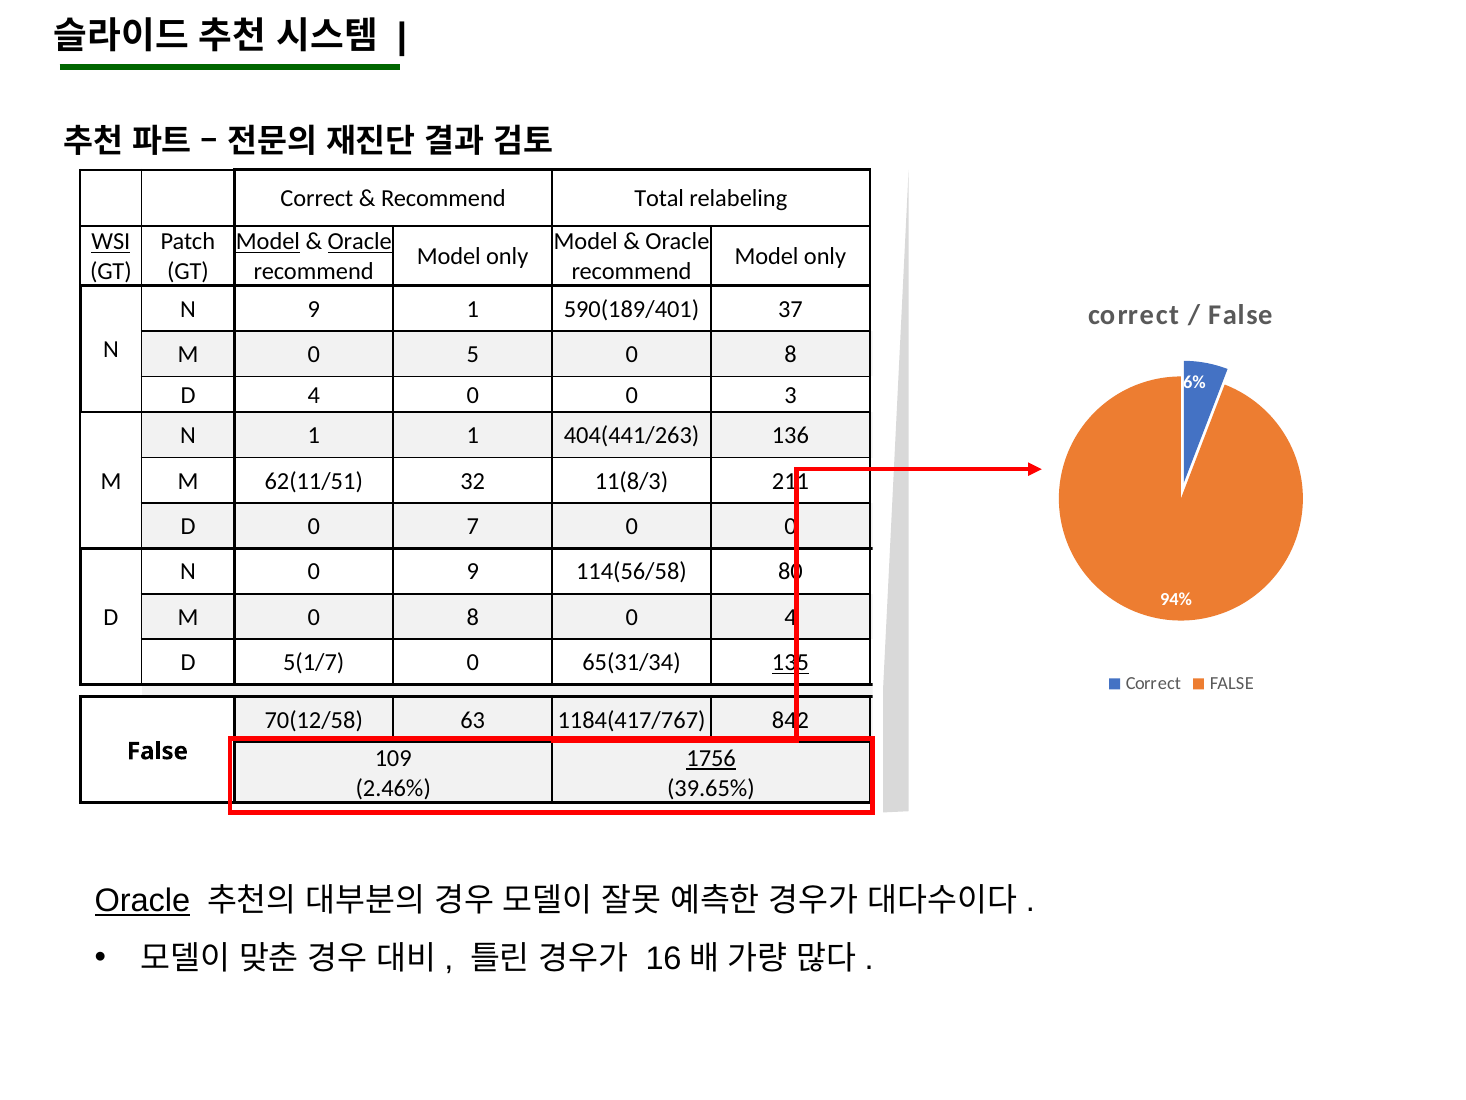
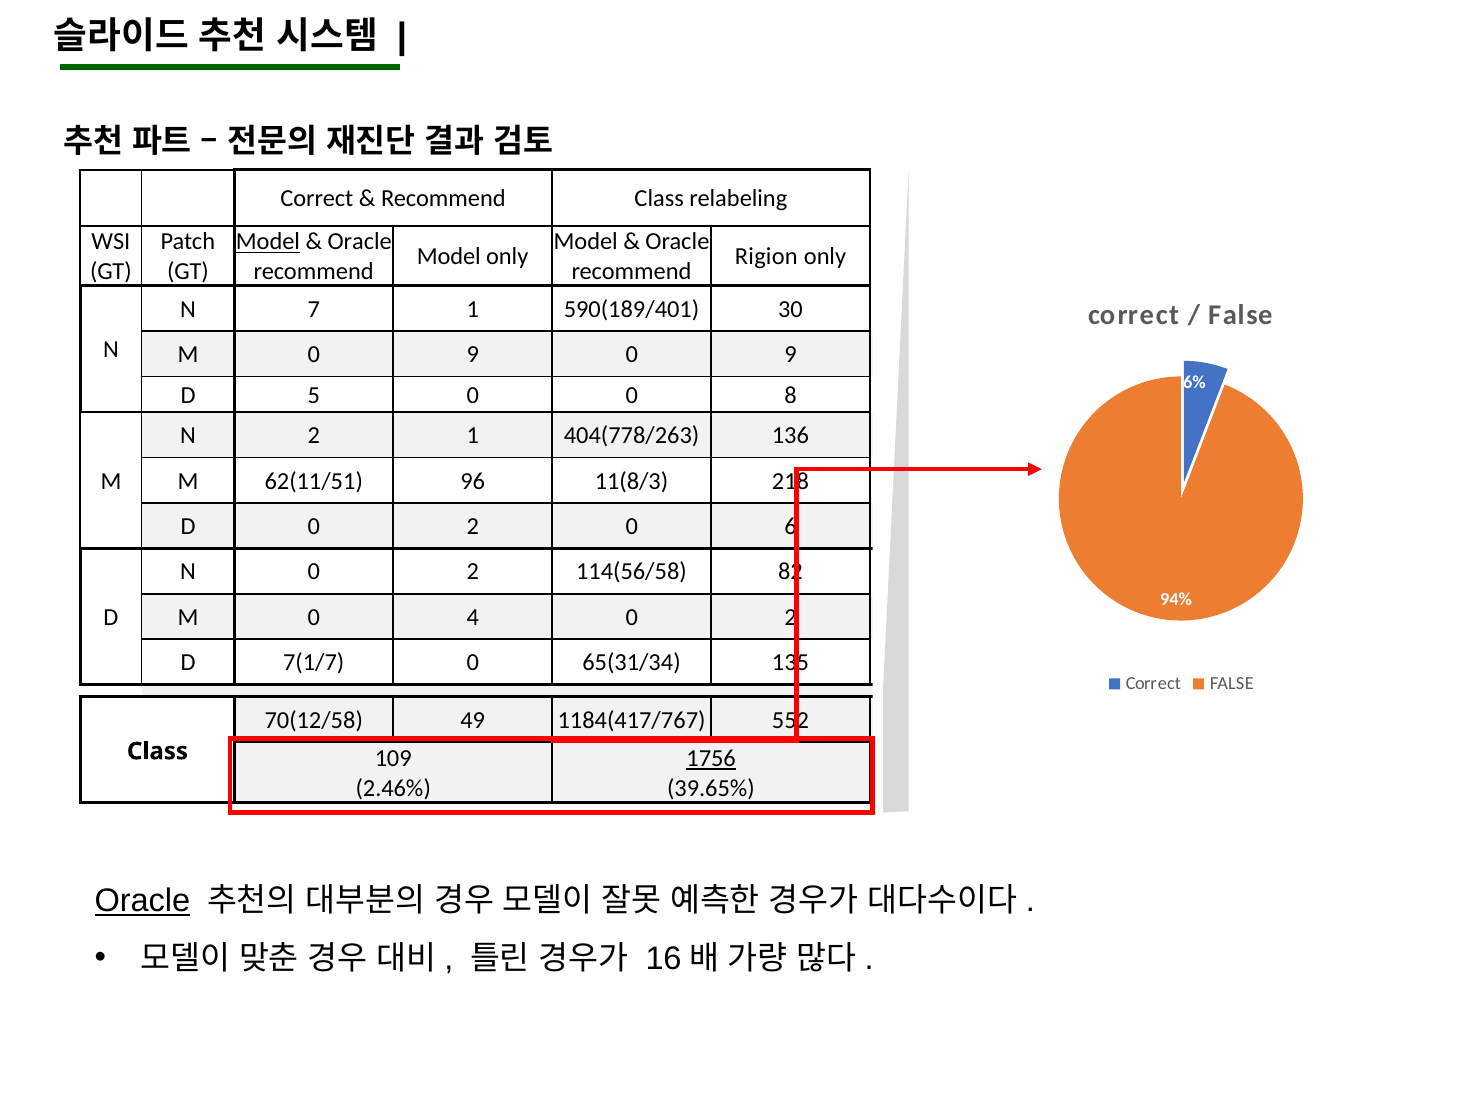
Recommend Total: Total -> Class
WSI underline: present -> none
Oracle at (360, 242) underline: present -> none
Model at (767, 256): Model -> Rigion
N 9: 9 -> 7
37: 37 -> 30
M 0 5: 5 -> 9
8 at (791, 354): 8 -> 9
D 4: 4 -> 5
3: 3 -> 8
N 1: 1 -> 2
404(441/263: 404(441/263 -> 404(778/263
32: 32 -> 96
211: 211 -> 218
D 0 7: 7 -> 2
0 at (791, 526): 0 -> 6
N 0 9: 9 -> 2
80: 80 -> 82
M 0 8: 8 -> 4
4 at (791, 617): 4 -> 2
5(1/7: 5(1/7 -> 7(1/7
135 underline: present -> none
63: 63 -> 49
842: 842 -> 552
False at (157, 751): False -> Class
